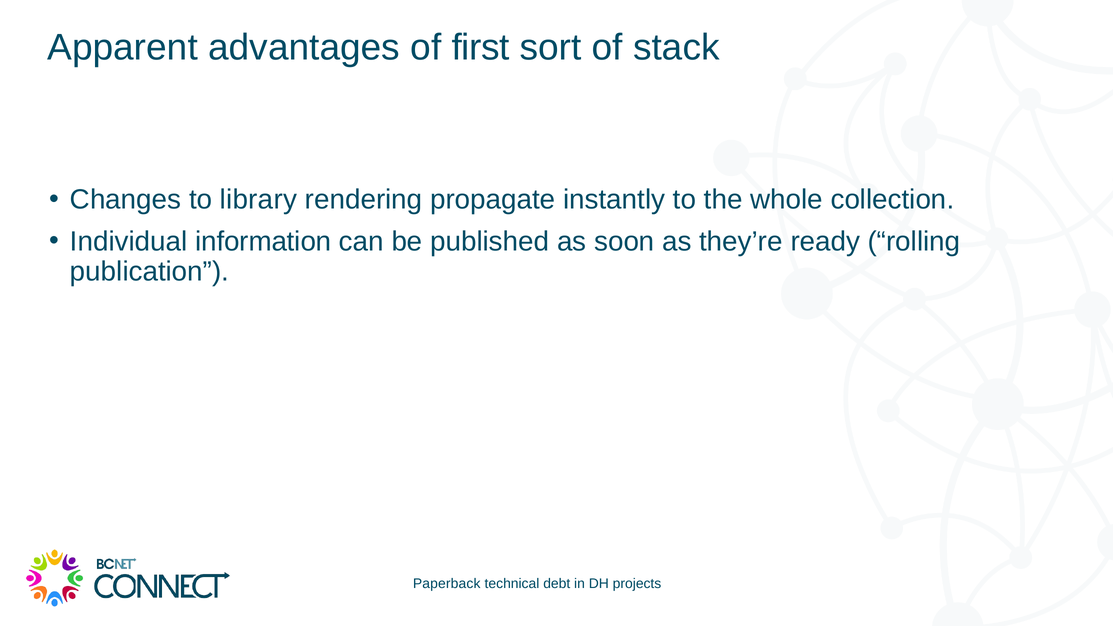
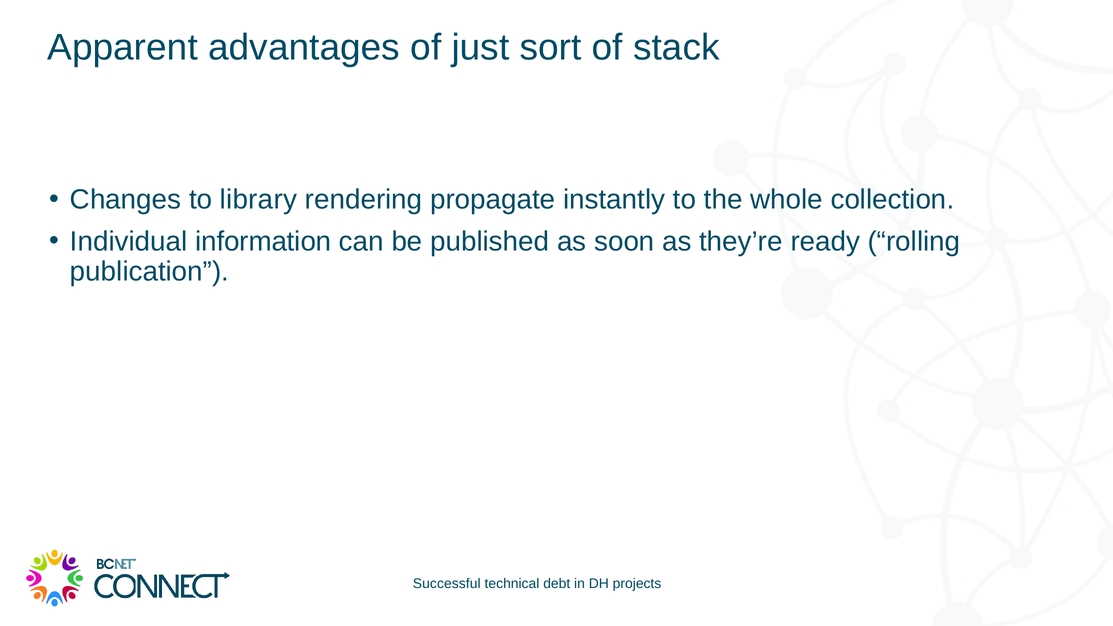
first: first -> just
Paperback: Paperback -> Successful
